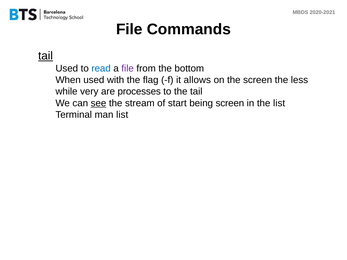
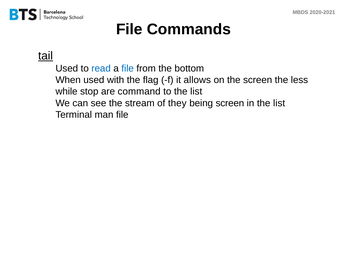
file at (128, 68) colour: purple -> blue
very: very -> stop
processes: processes -> command
to the tail: tail -> list
see underline: present -> none
start: start -> they
man list: list -> file
